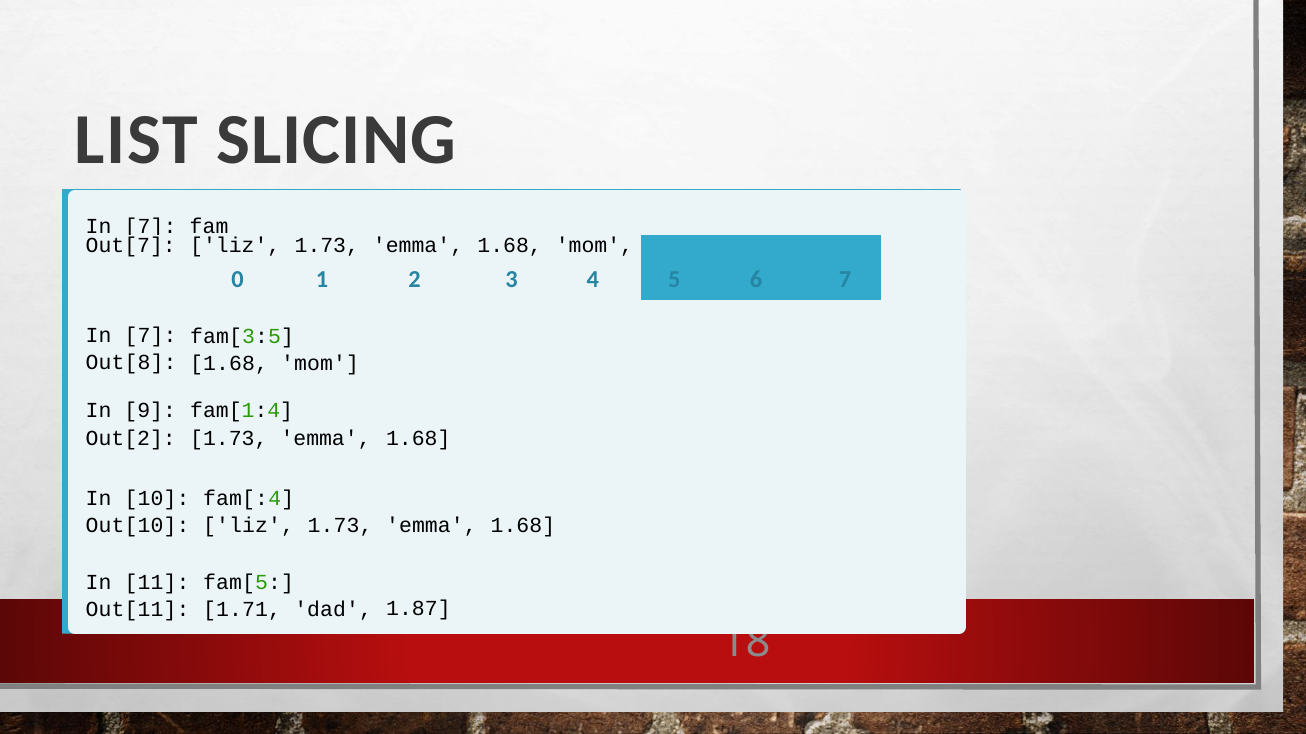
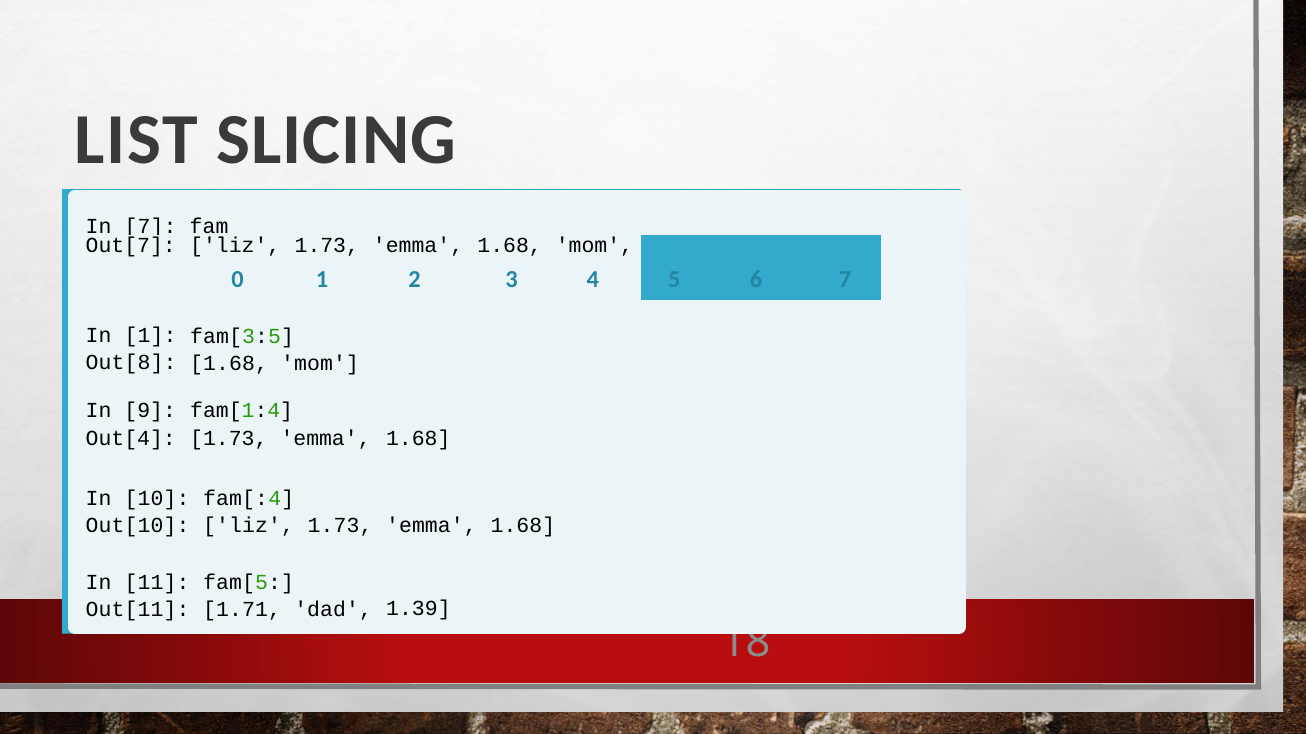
7 at (151, 336): 7 -> 1
Out[2: Out[2 -> Out[4
1.87: 1.87 -> 1.39
